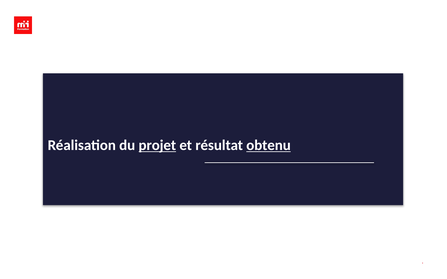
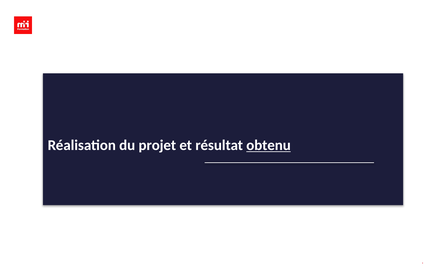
projet underline: present -> none
